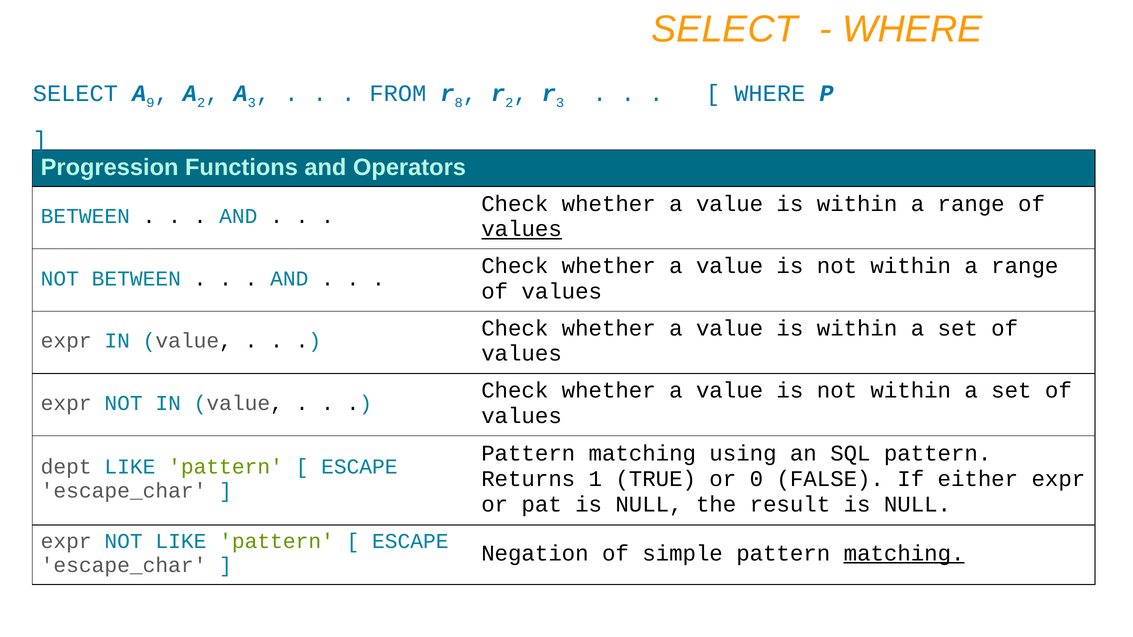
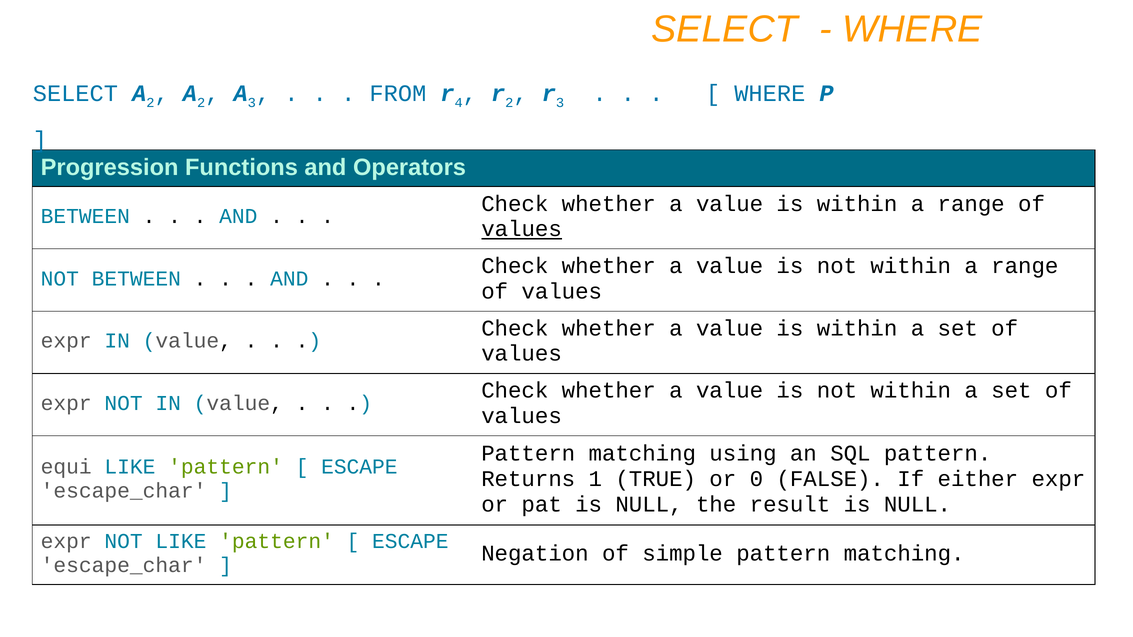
SELECT A 9: 9 -> 2
8: 8 -> 4
dept: dept -> equi
matching at (904, 554) underline: present -> none
